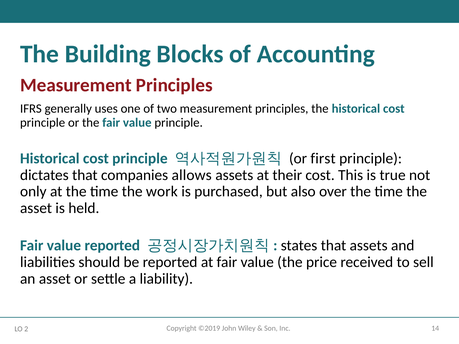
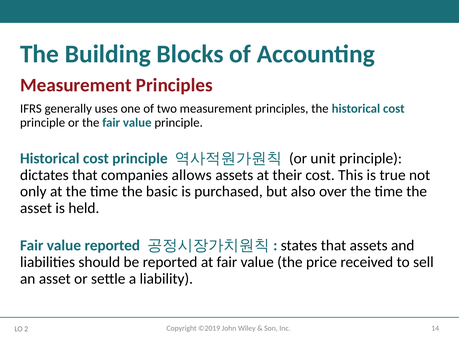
first: first -> unit
work: work -> basic
